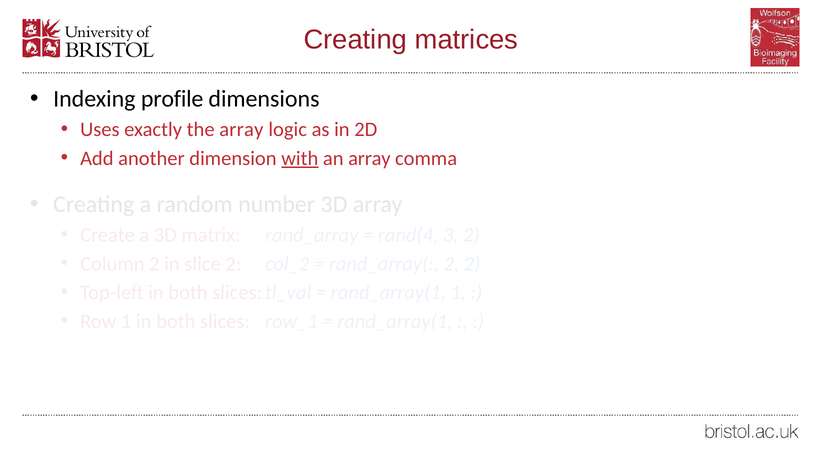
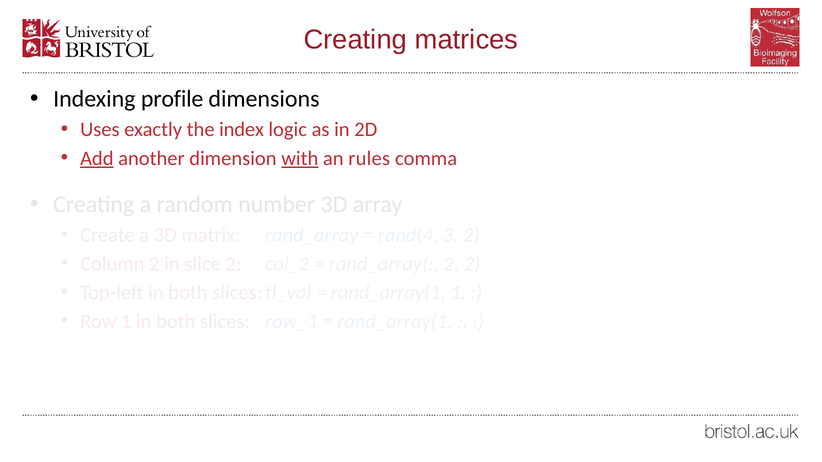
the array: array -> index
Add underline: none -> present
an array: array -> rules
